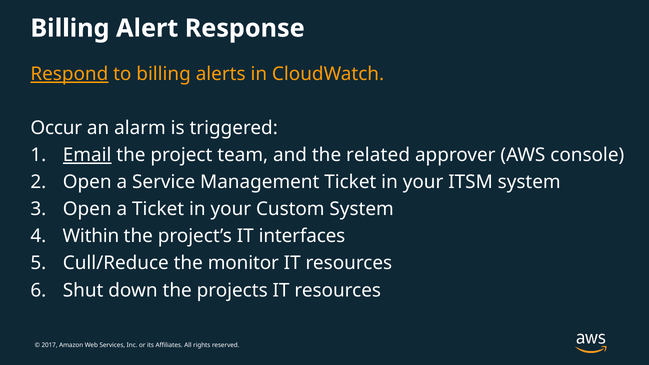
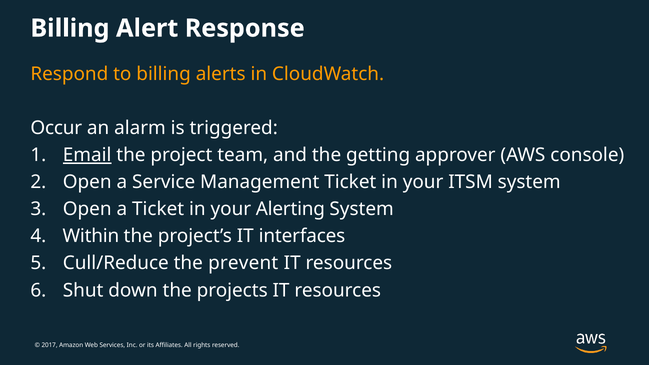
Respond underline: present -> none
related: related -> getting
Custom: Custom -> Alerting
monitor: monitor -> prevent
